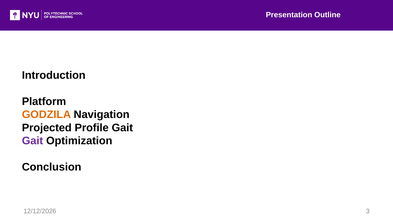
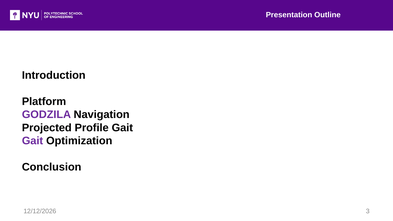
GODZILA colour: orange -> purple
